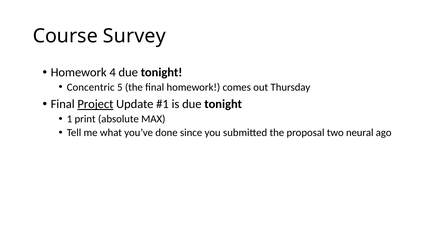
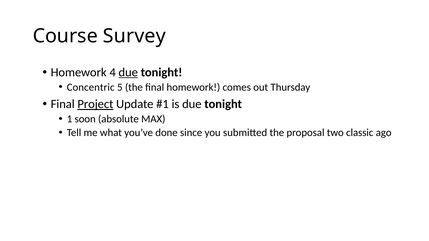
due at (128, 73) underline: none -> present
print: print -> soon
neural: neural -> classic
